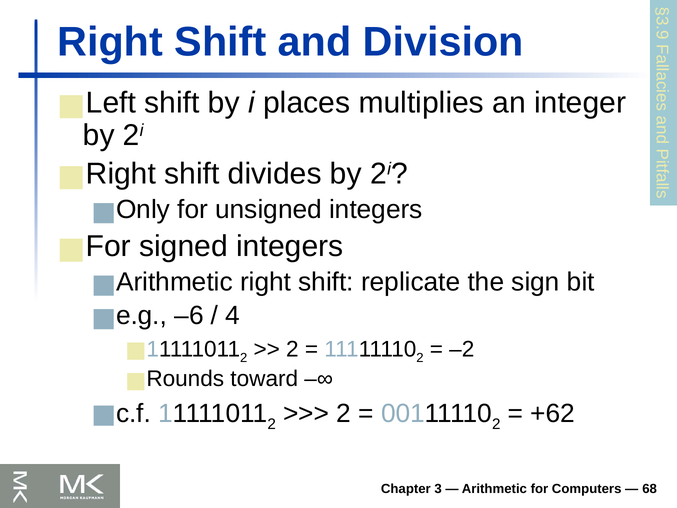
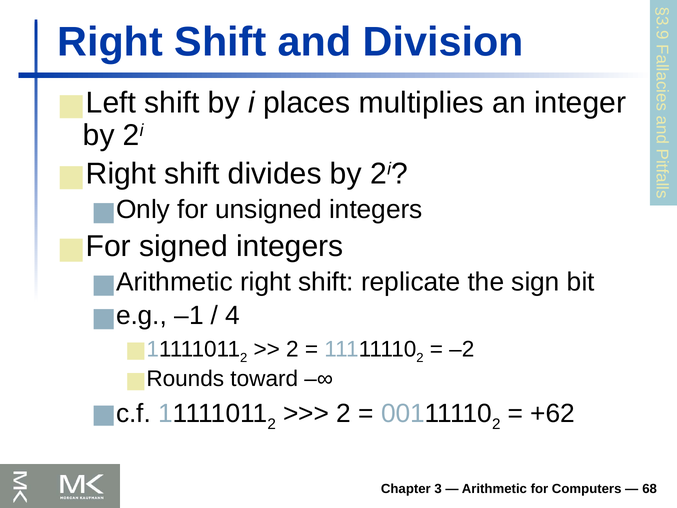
–6: –6 -> –1
